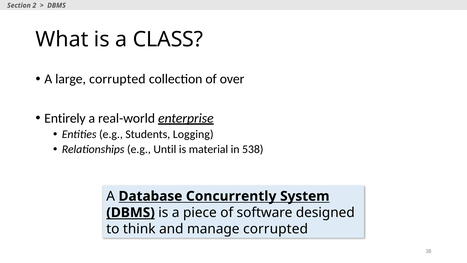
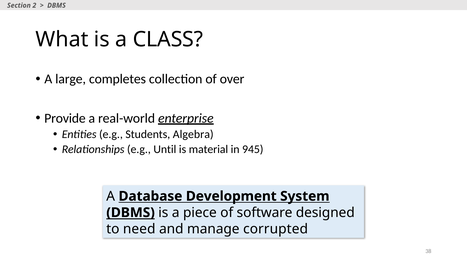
large corrupted: corrupted -> completes
Entirely: Entirely -> Provide
Logging: Logging -> Algebra
538: 538 -> 945
Concurrently: Concurrently -> Development
think: think -> need
